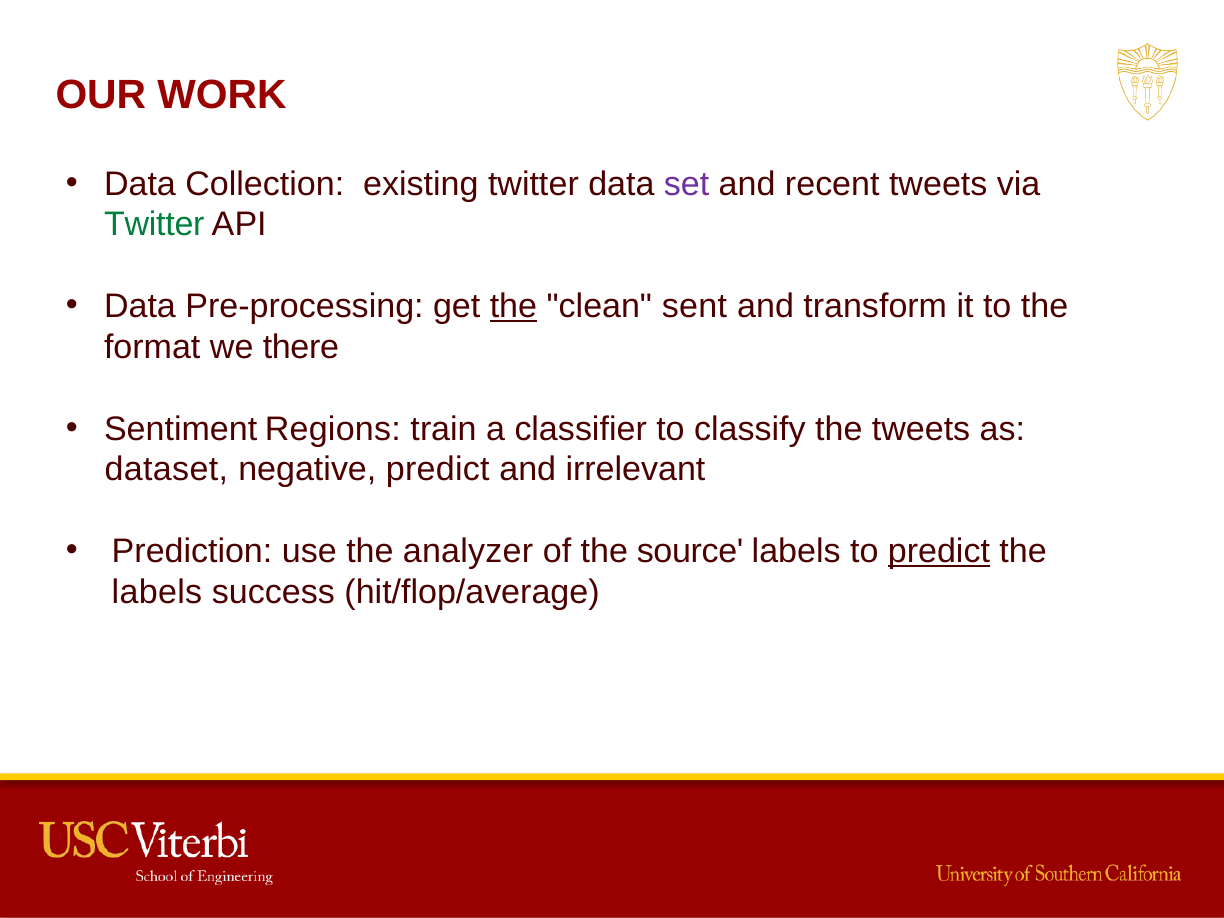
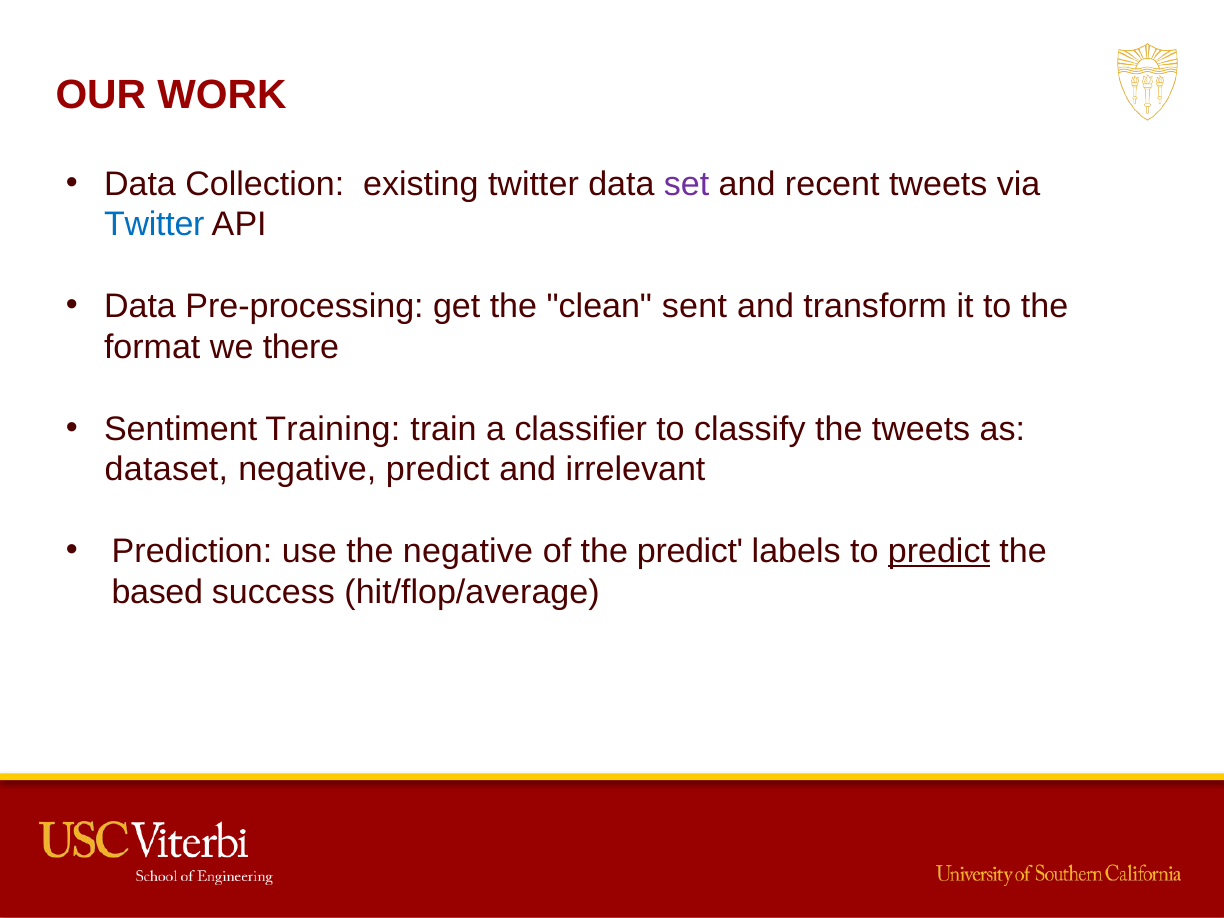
Twitter at (154, 225) colour: green -> blue
the at (513, 306) underline: present -> none
Regions: Regions -> Training
the analyzer: analyzer -> negative
the source: source -> predict
labels at (157, 592): labels -> based
